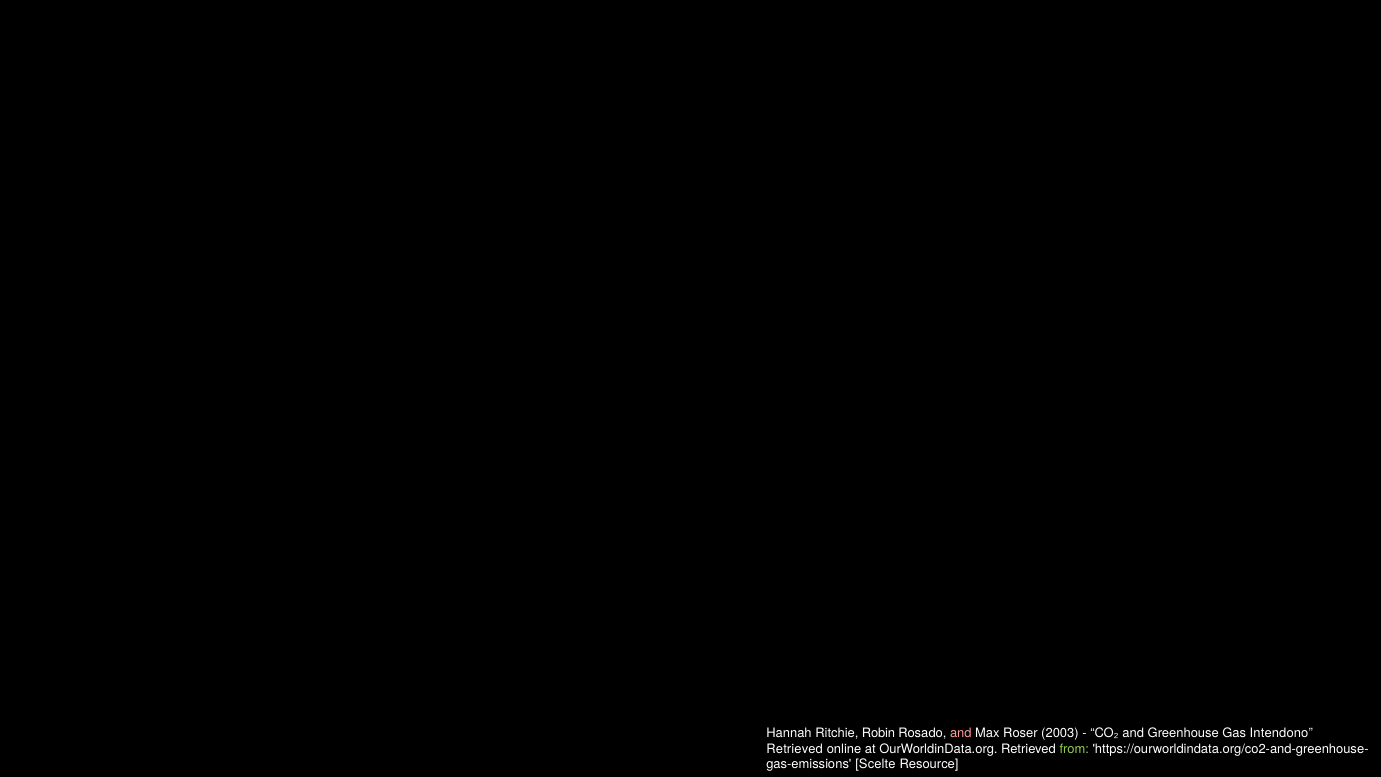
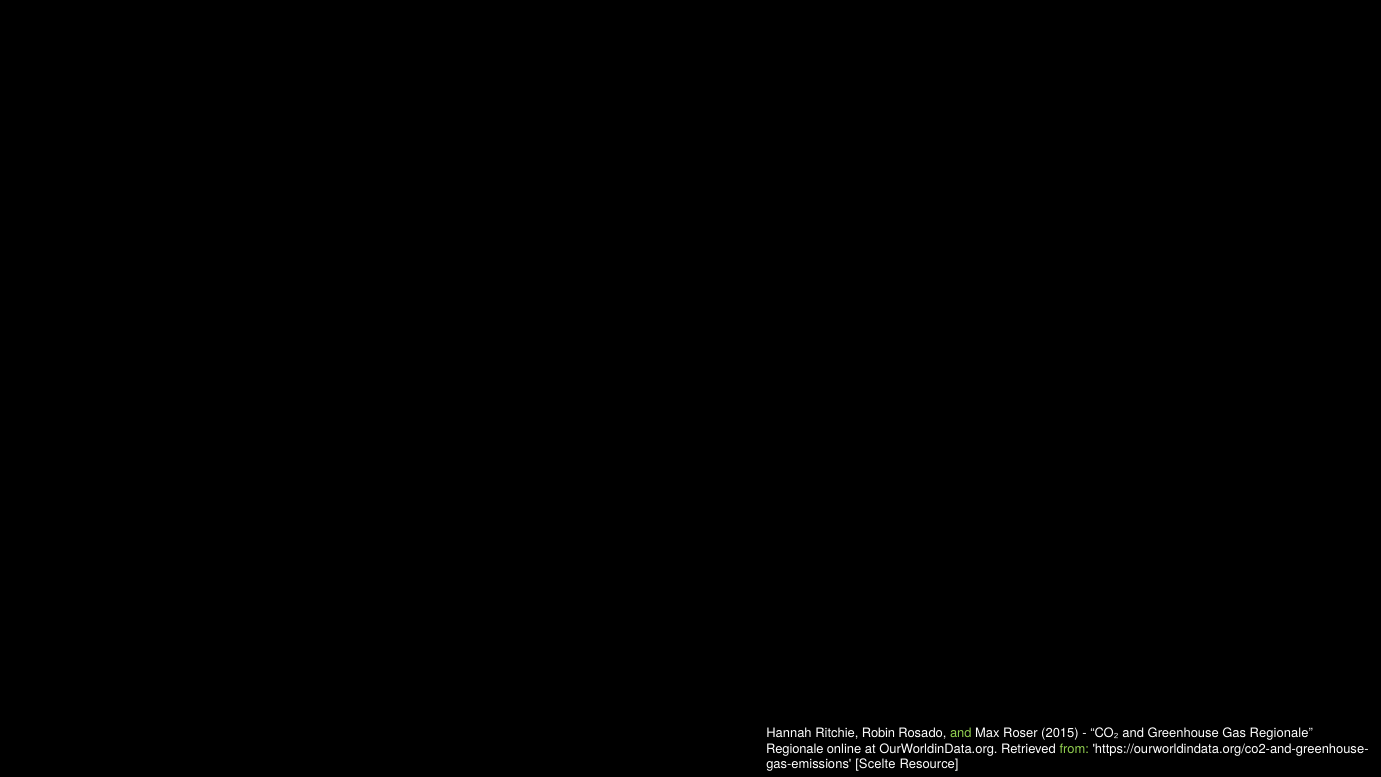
and at (961, 733) colour: pink -> light green
2003: 2003 -> 2015
Gas Intendono: Intendono -> Regionale
Retrieved at (795, 749): Retrieved -> Regionale
